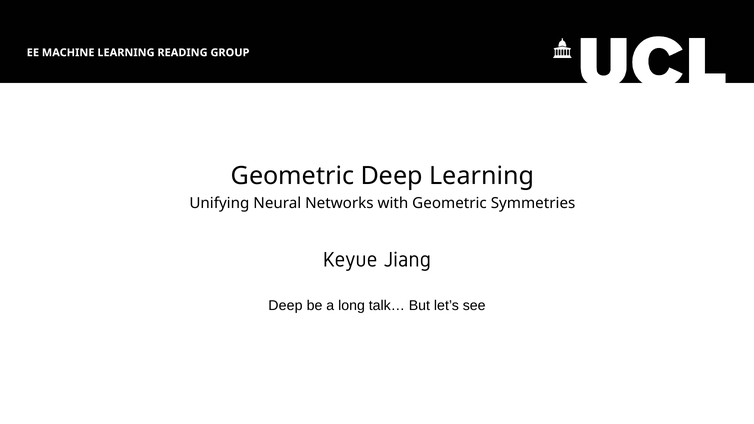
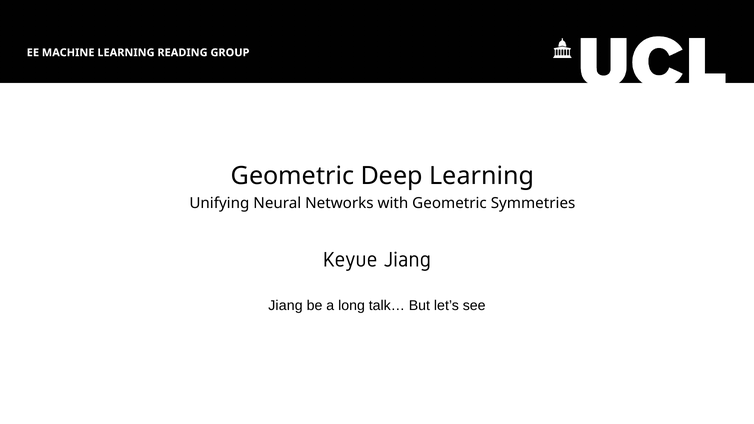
Deep at (285, 306): Deep -> Jiang
